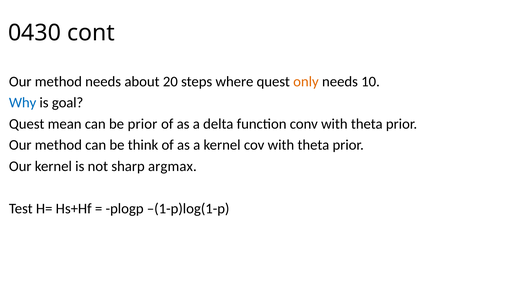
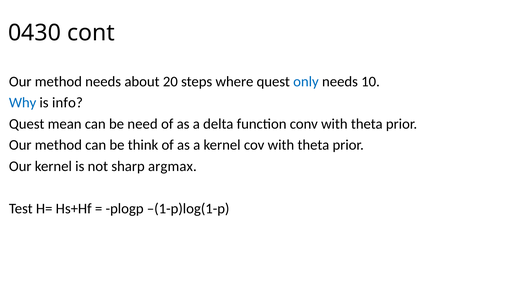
only colour: orange -> blue
goal: goal -> info
be prior: prior -> need
